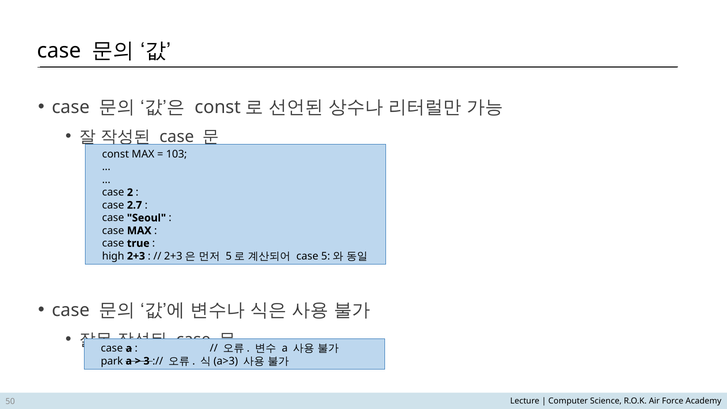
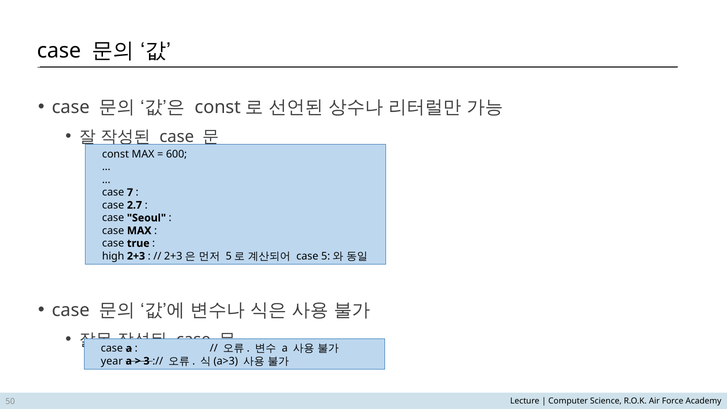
103: 103 -> 600
2: 2 -> 7
park: park -> year
